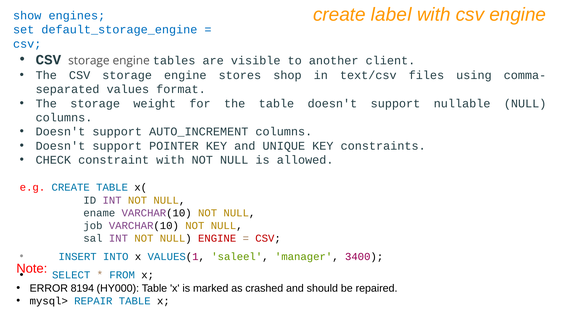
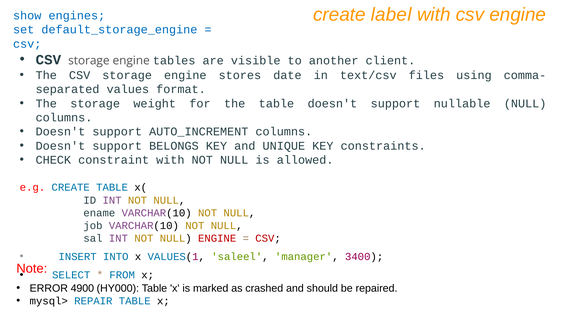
shop: shop -> date
POINTER: POINTER -> BELONGS
8194: 8194 -> 4900
